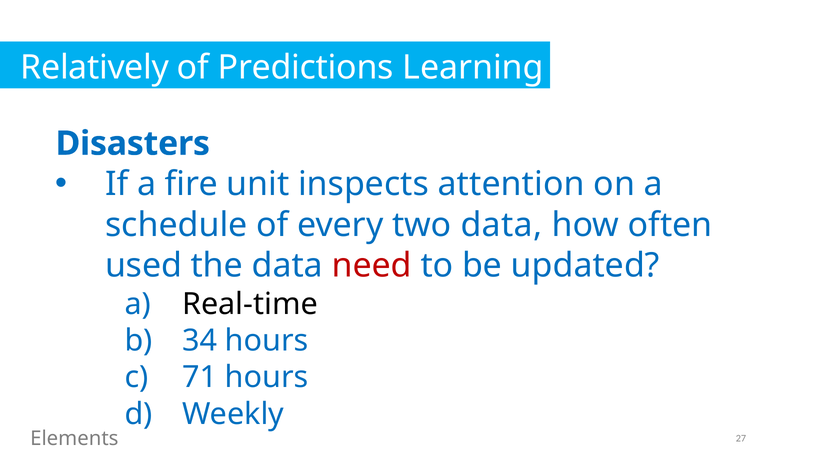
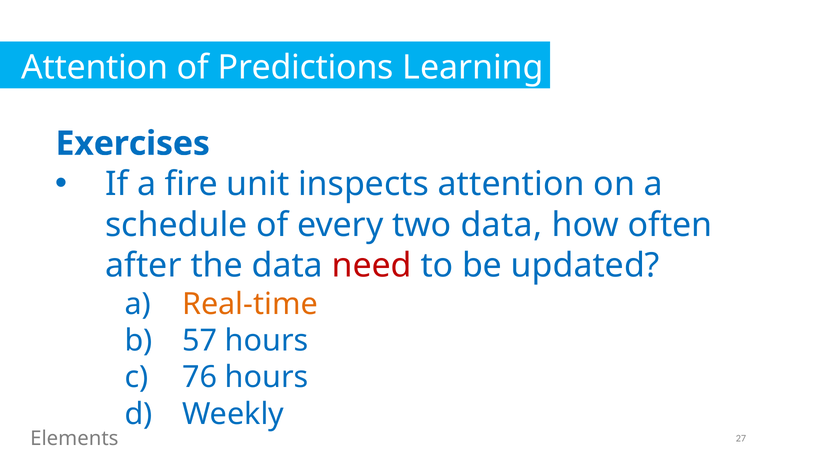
Relatively at (95, 67): Relatively -> Attention
Disasters: Disasters -> Exercises
used: used -> after
Real-time colour: black -> orange
34: 34 -> 57
71: 71 -> 76
